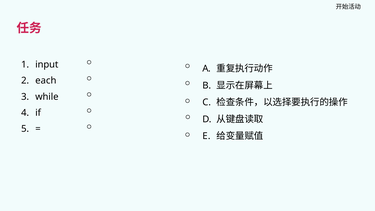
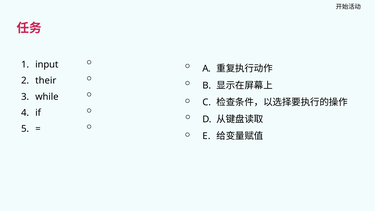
each: each -> their
